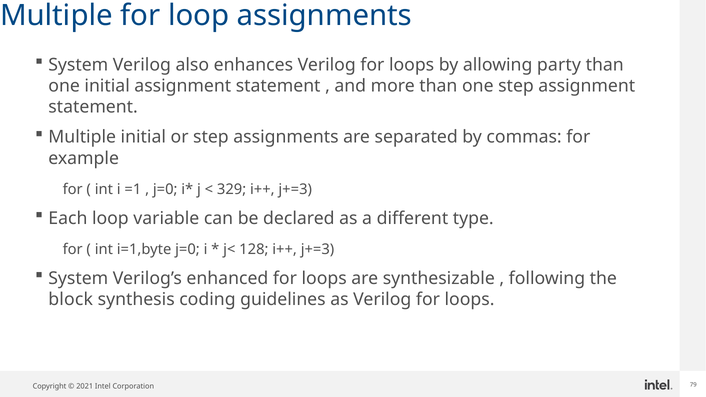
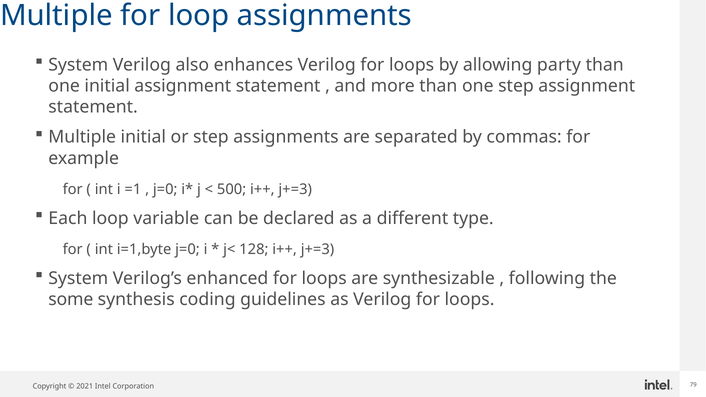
329: 329 -> 500
block: block -> some
